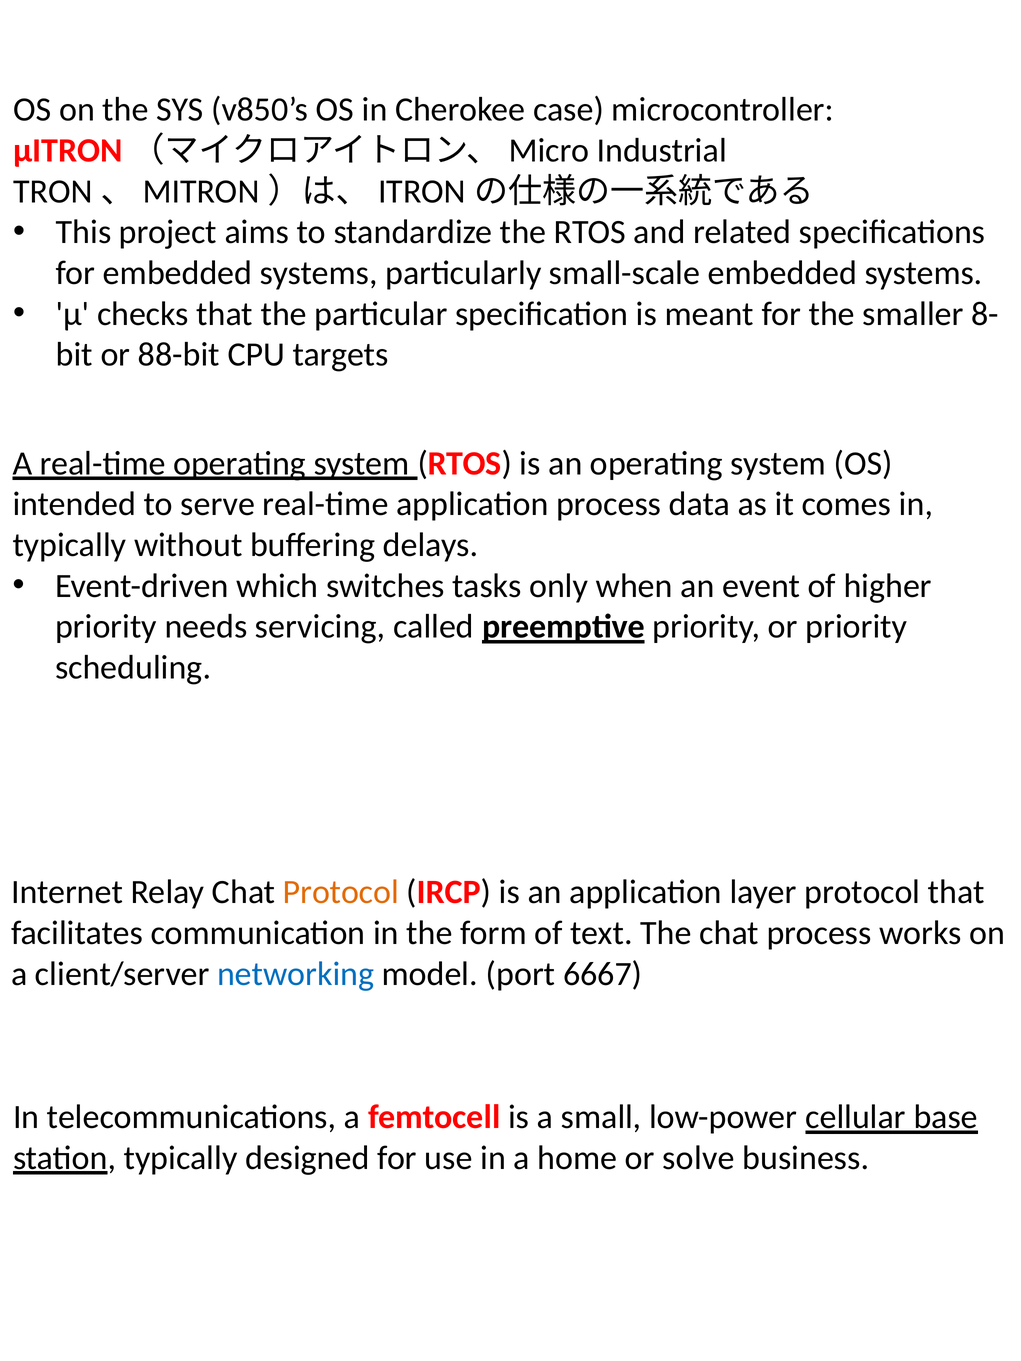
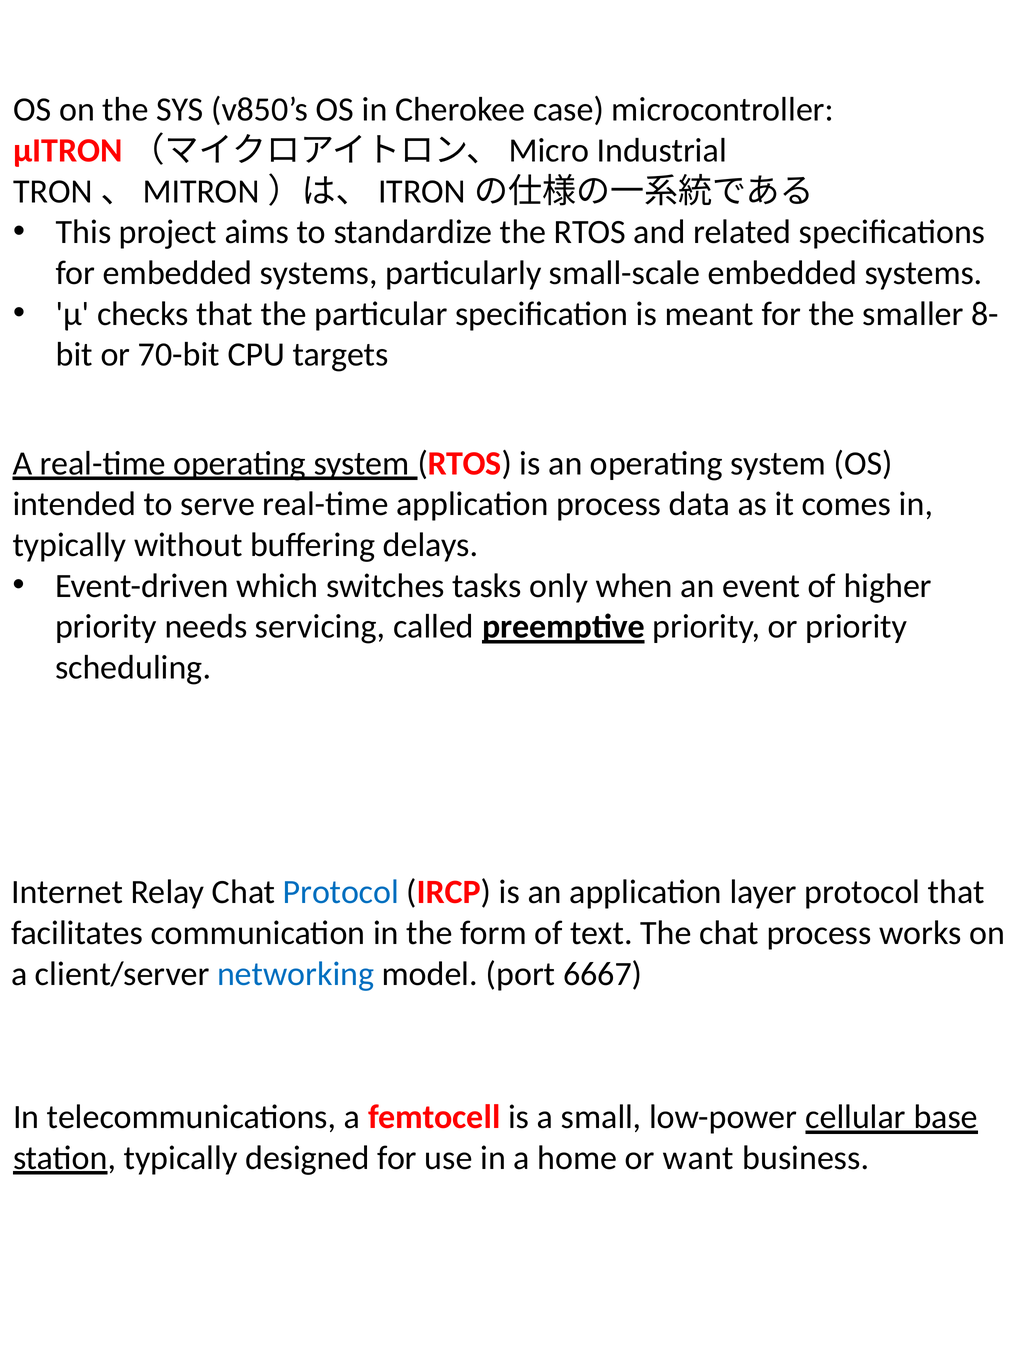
88-bit: 88-bit -> 70-bit
Protocol at (341, 892) colour: orange -> blue
solve: solve -> want
